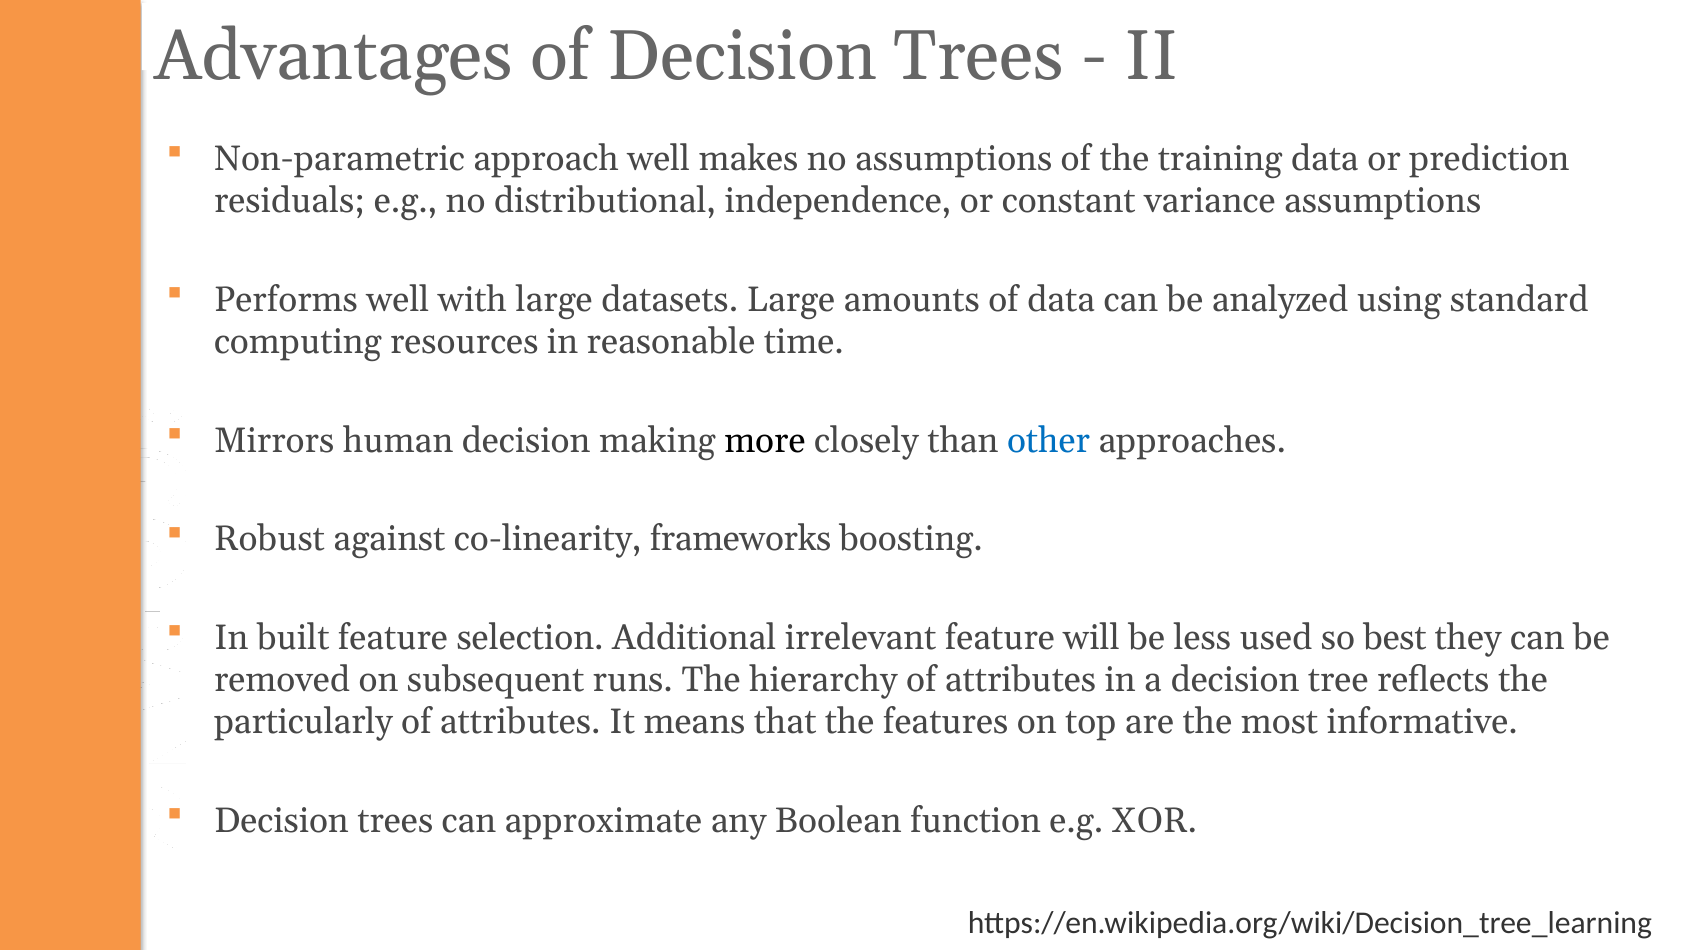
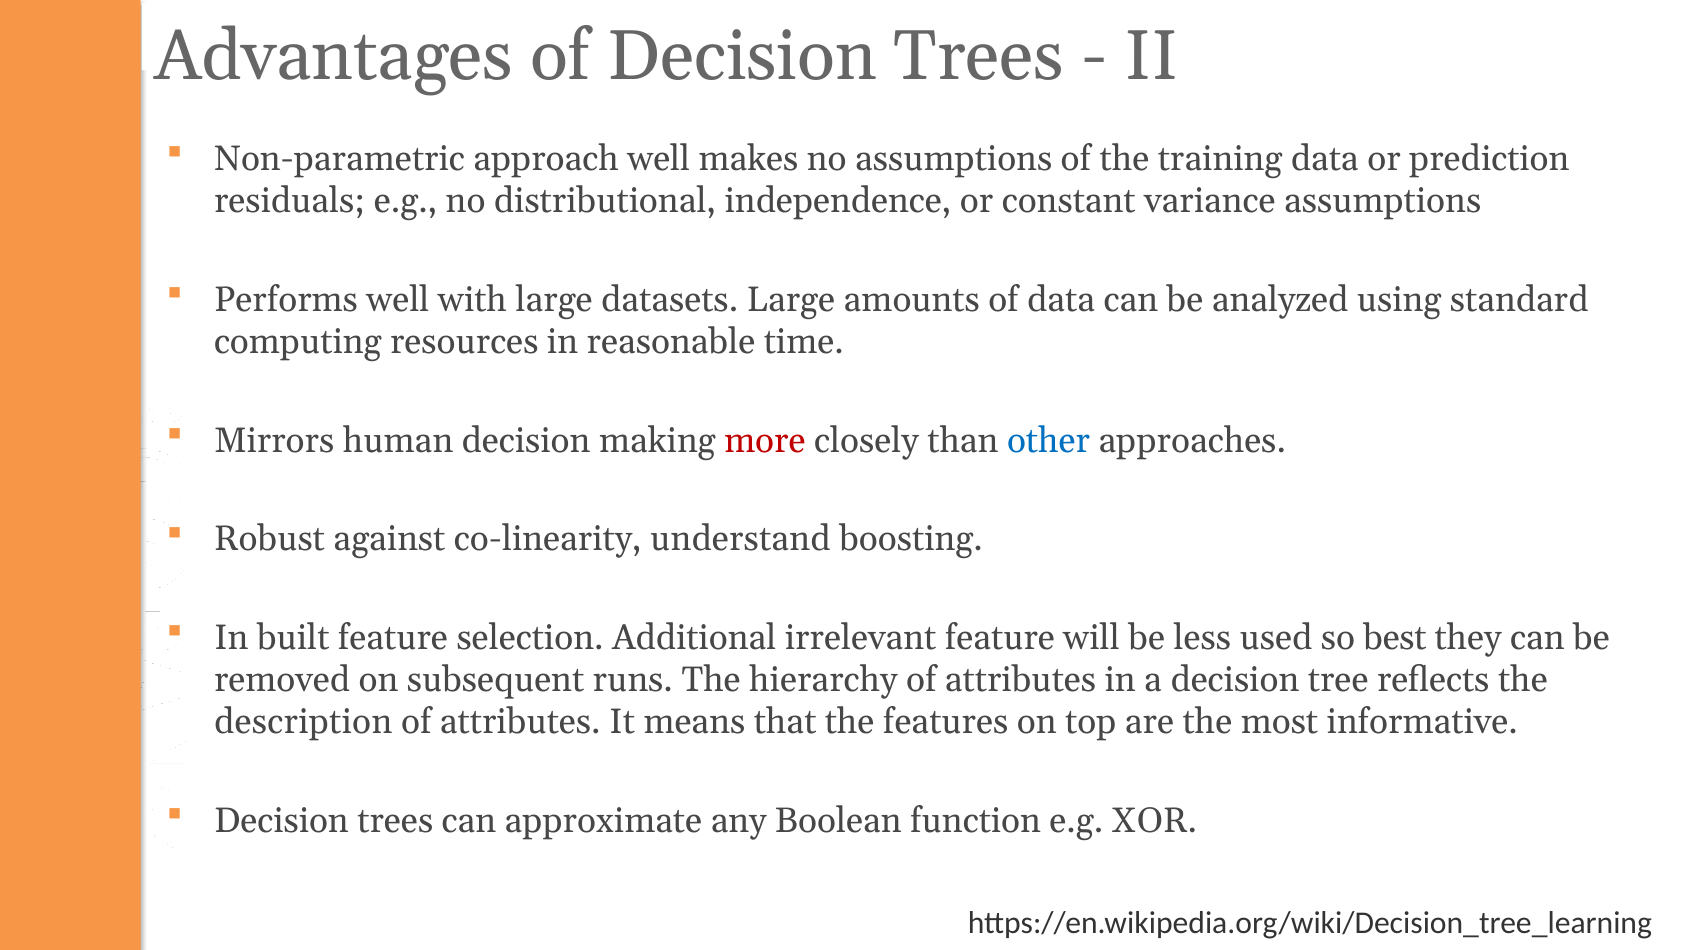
more colour: black -> red
frameworks: frameworks -> understand
particularly: particularly -> description
